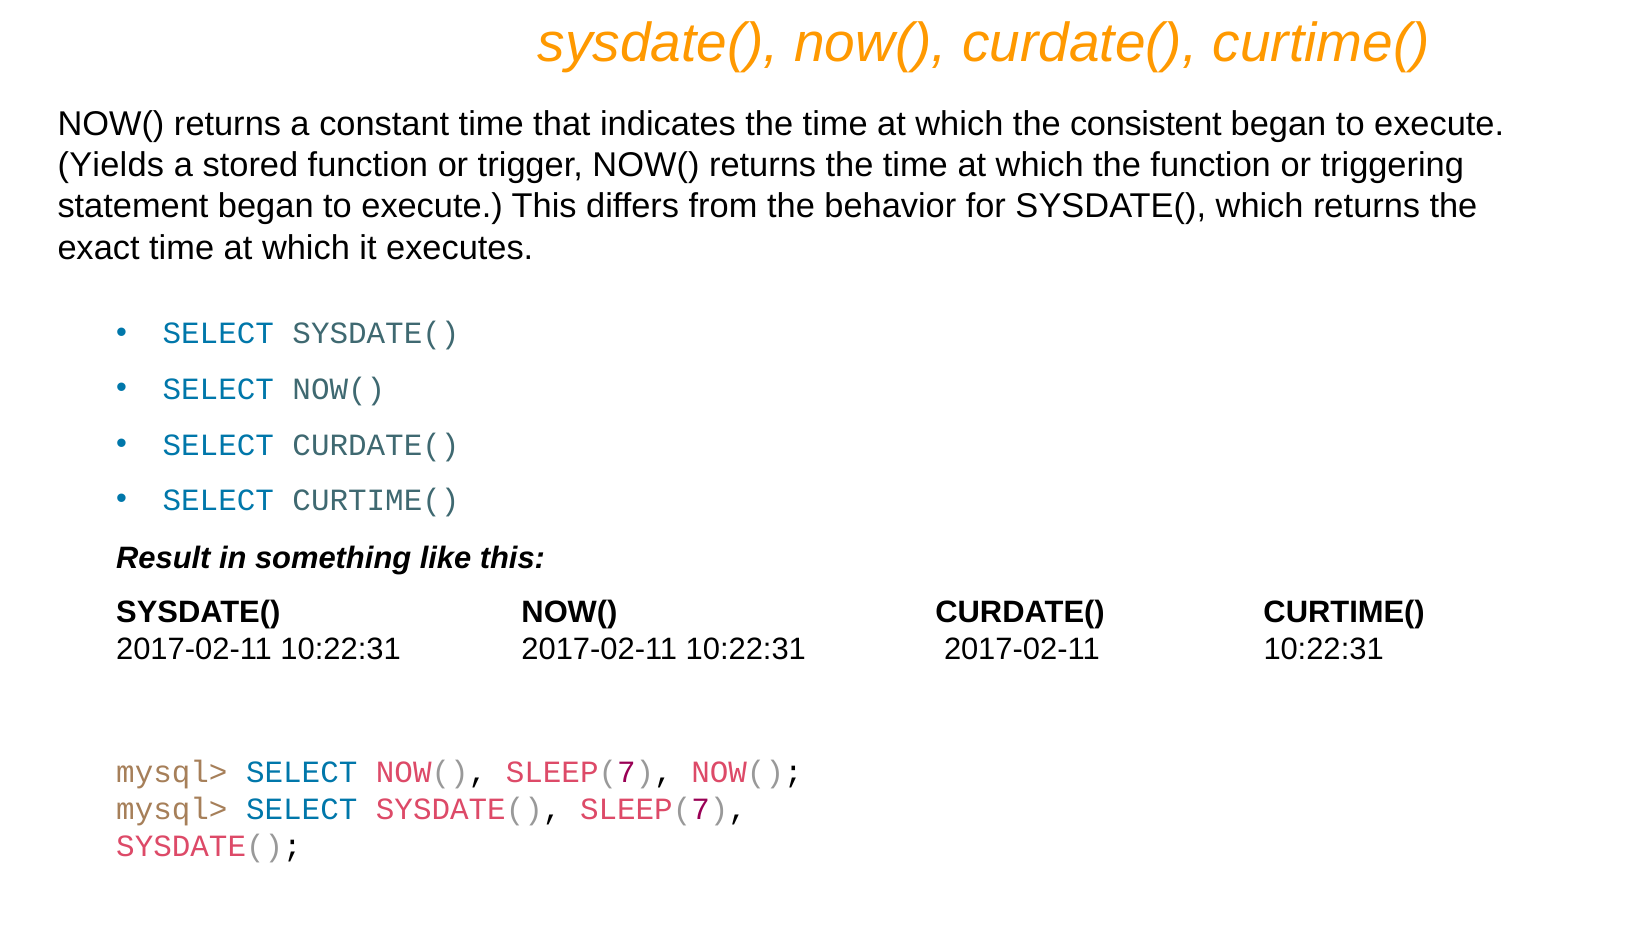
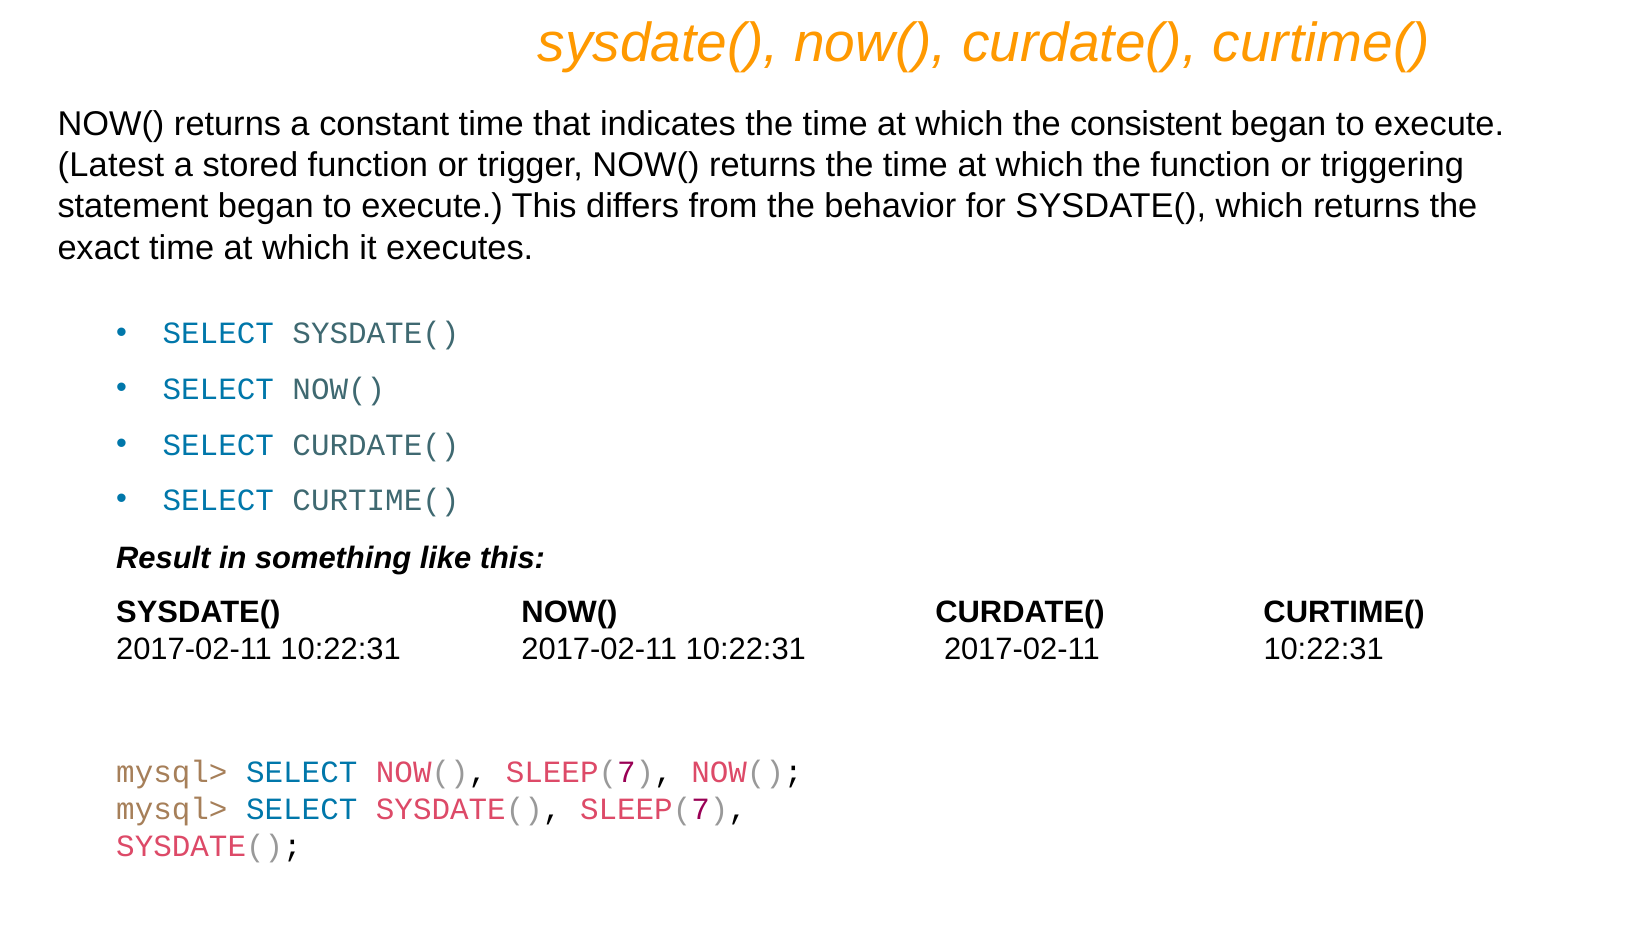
Yields: Yields -> Latest
